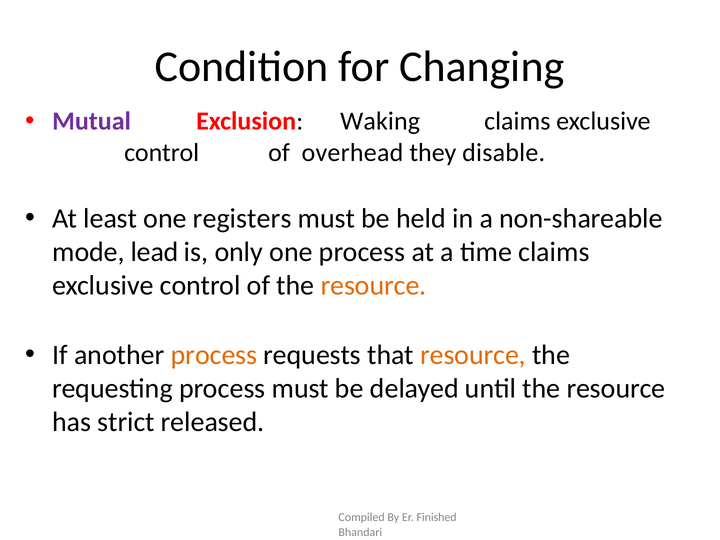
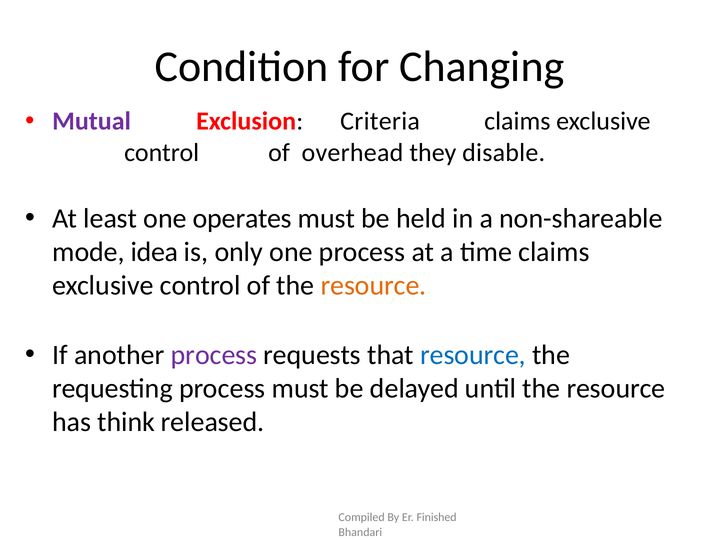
Waking: Waking -> Criteria
registers: registers -> operates
lead: lead -> idea
process at (214, 355) colour: orange -> purple
resource at (473, 355) colour: orange -> blue
strict: strict -> think
